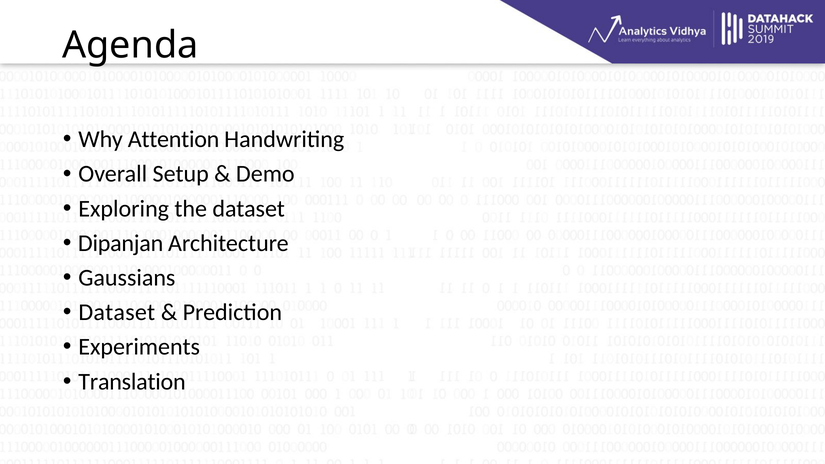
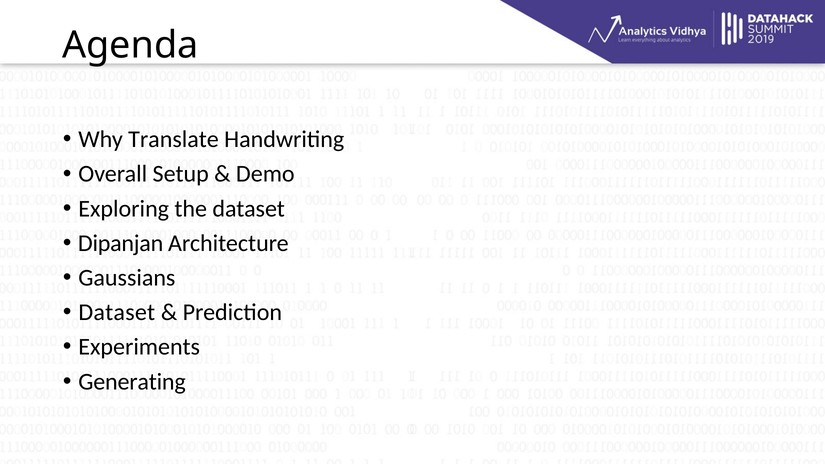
Attention: Attention -> Translate
Translation: Translation -> Generating
